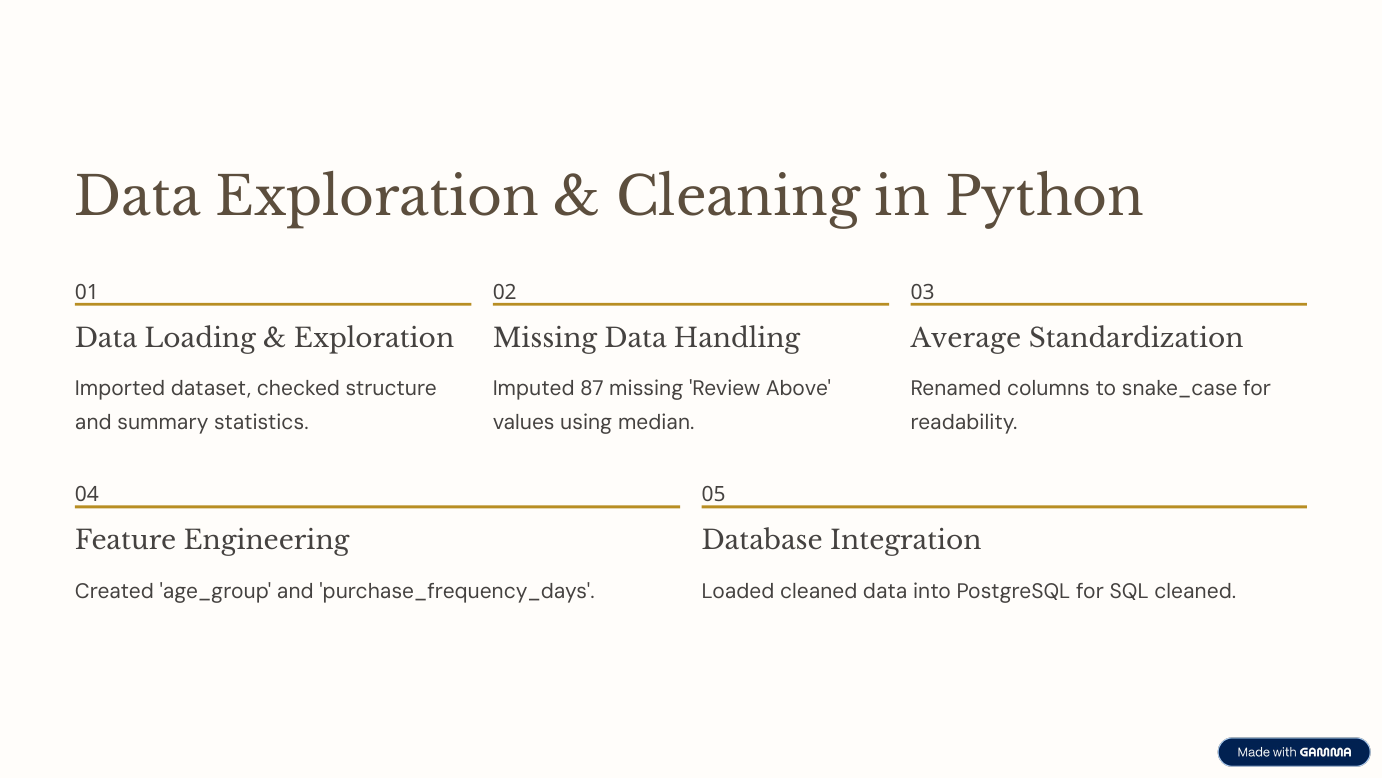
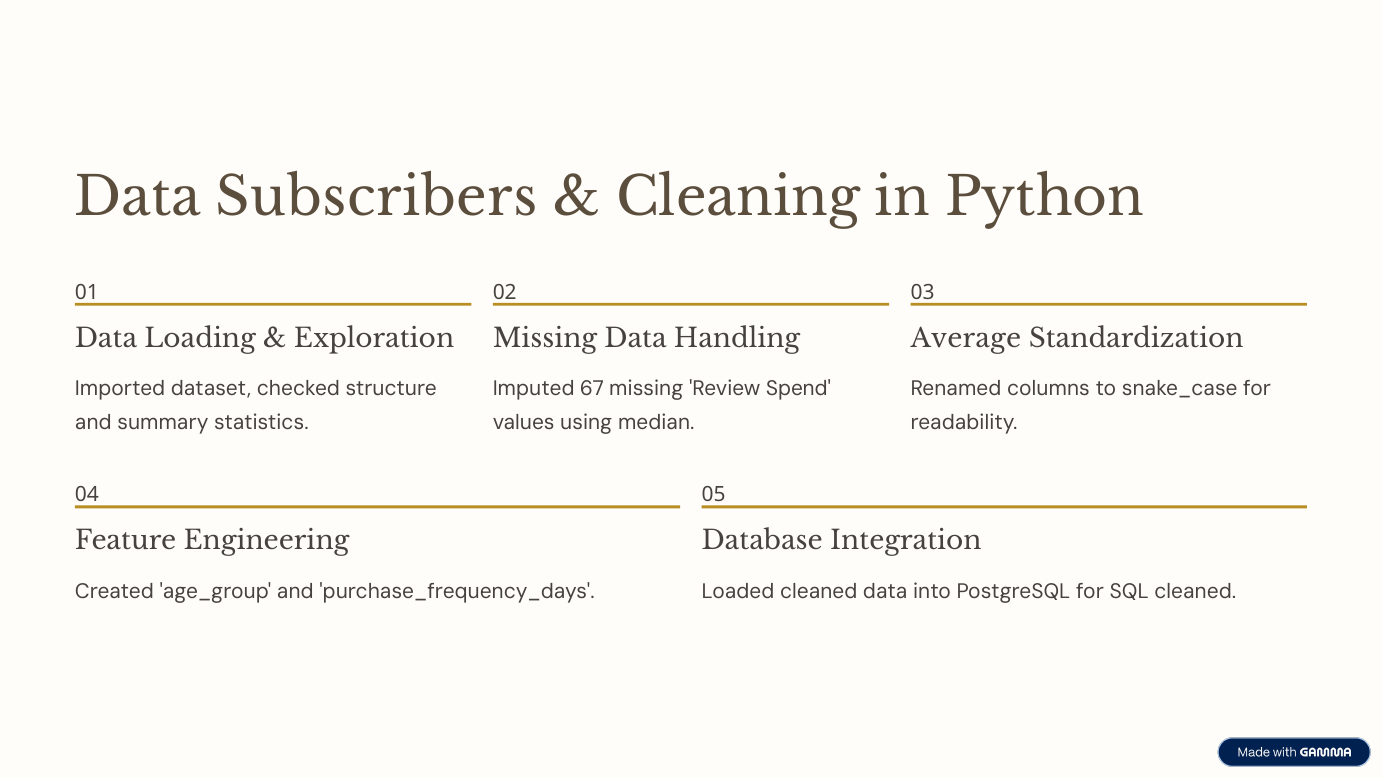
Data Exploration: Exploration -> Subscribers
87: 87 -> 67
Above: Above -> Spend
